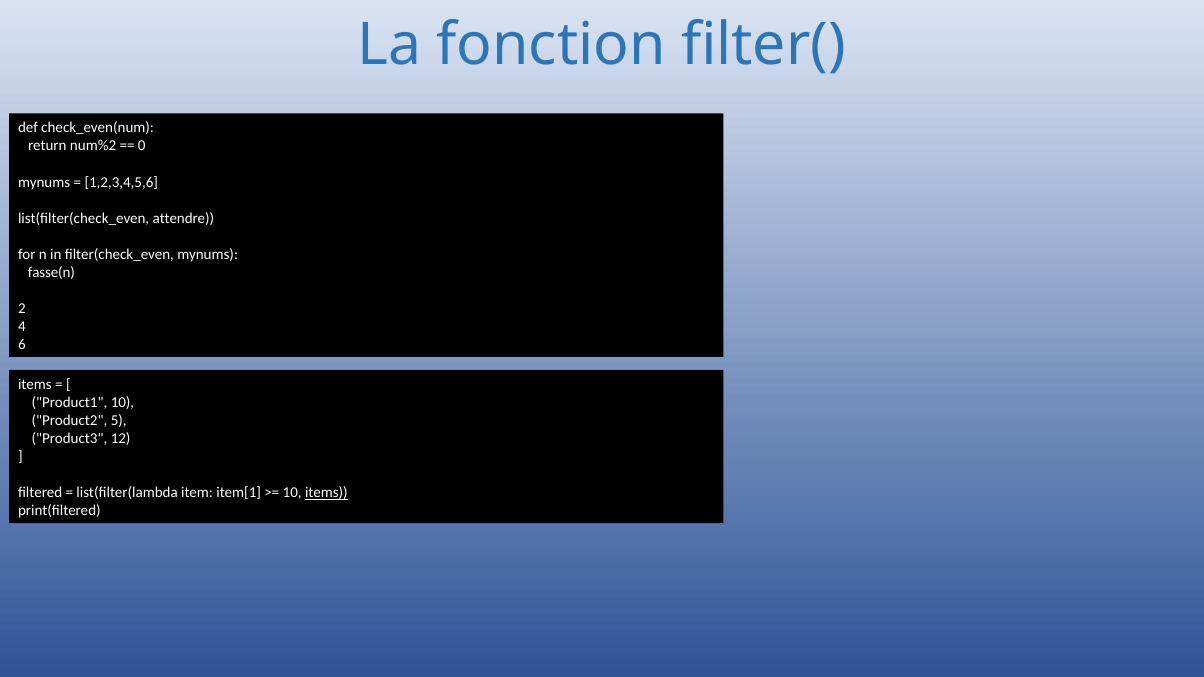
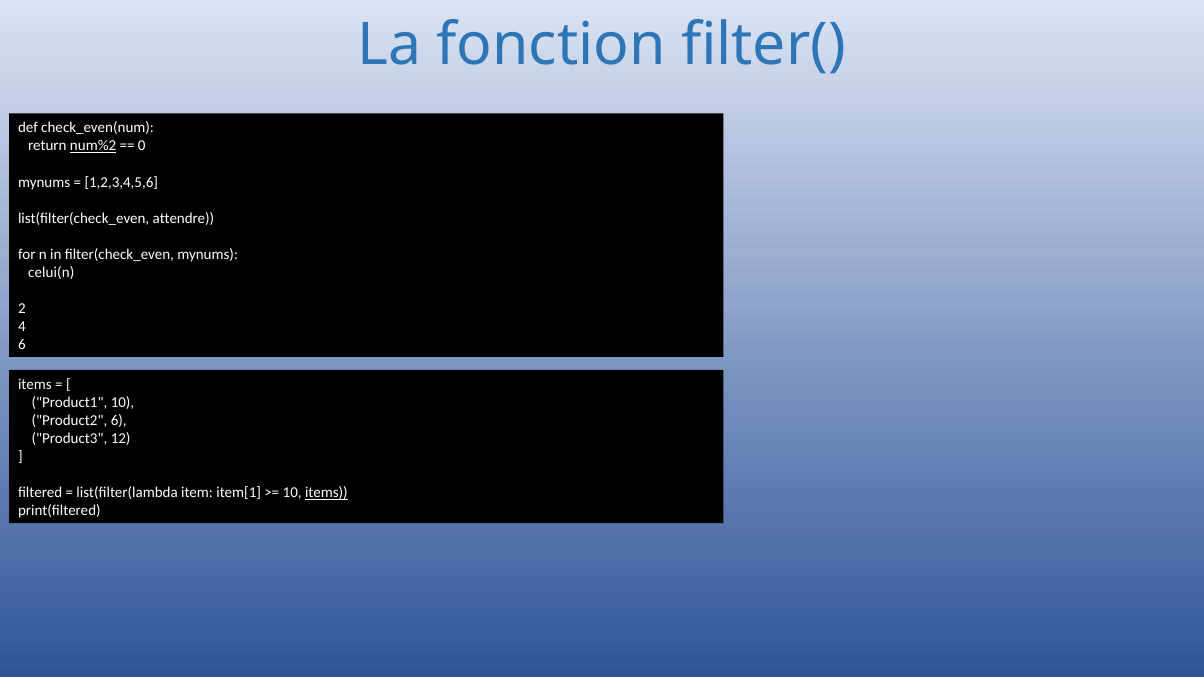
num%2 underline: none -> present
fasse(n: fasse(n -> celui(n
Product2 5: 5 -> 6
